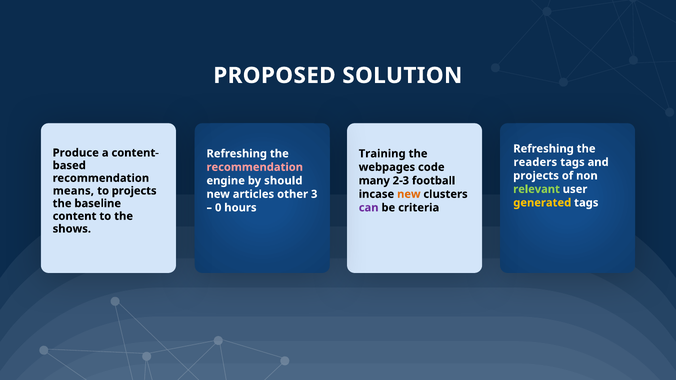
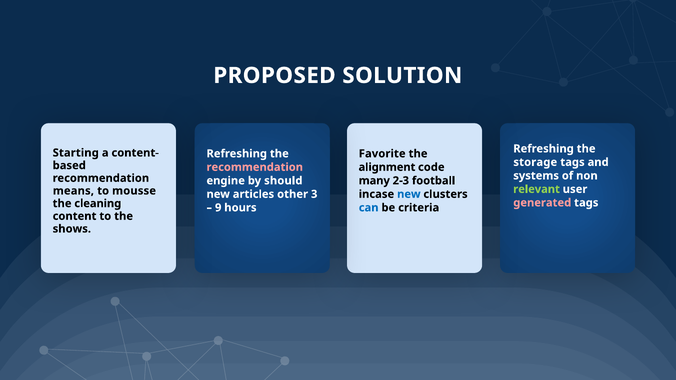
Produce: Produce -> Starting
Training: Training -> Favorite
readers: readers -> storage
webpages: webpages -> alignment
projects at (536, 176): projects -> systems
to projects: projects -> mousse
new at (409, 194) colour: orange -> blue
generated colour: yellow -> pink
baseline: baseline -> cleaning
0: 0 -> 9
can colour: purple -> blue
